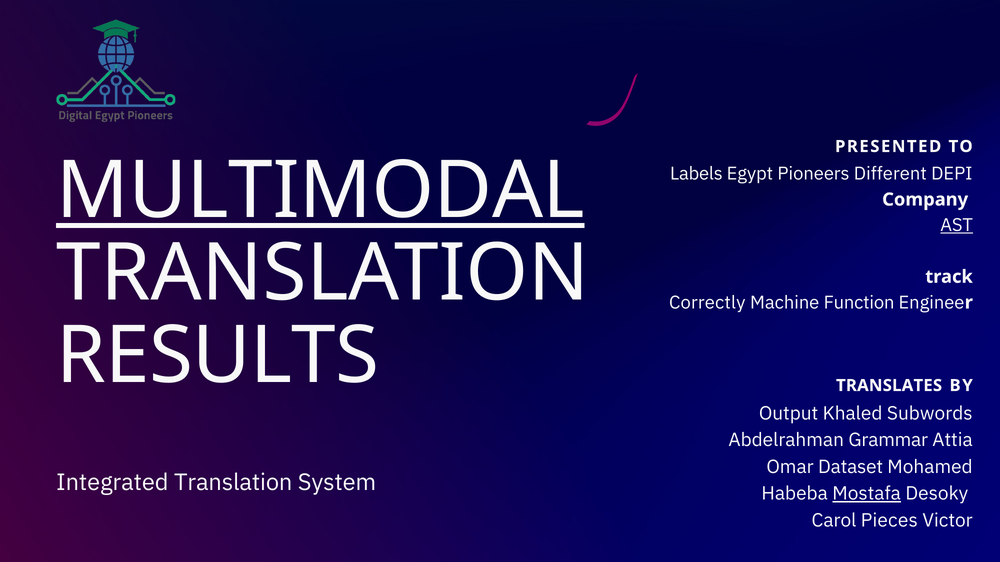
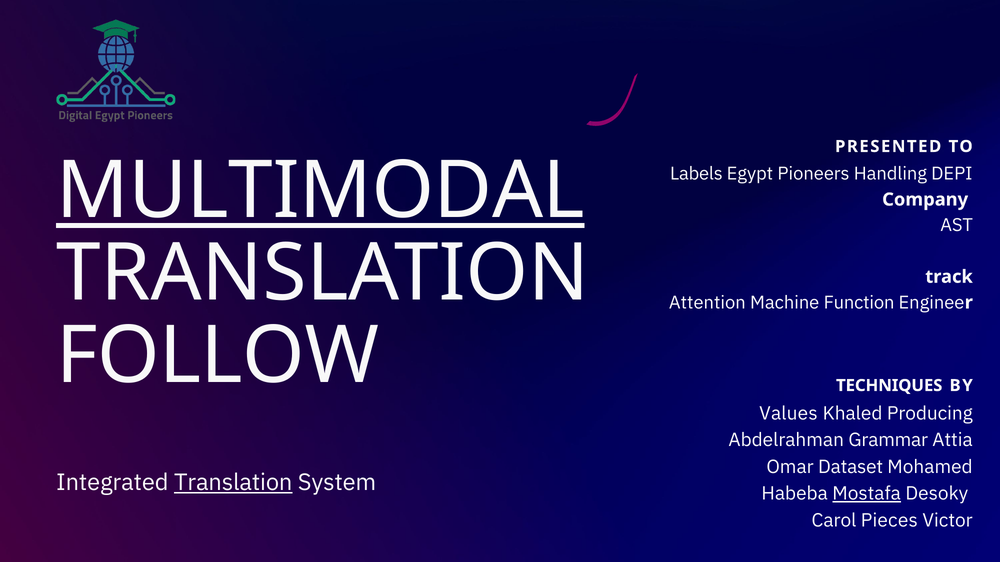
Different: Different -> Handling
AST underline: present -> none
Correctly: Correctly -> Attention
RESULTS: RESULTS -> FOLLOW
TRANSLATES: TRANSLATES -> TECHNIQUES
Output: Output -> Values
Subwords: Subwords -> Producing
Translation at (233, 483) underline: none -> present
